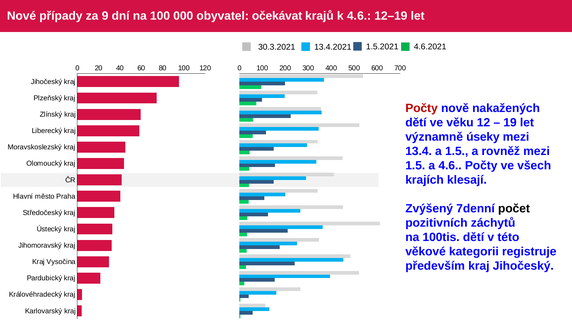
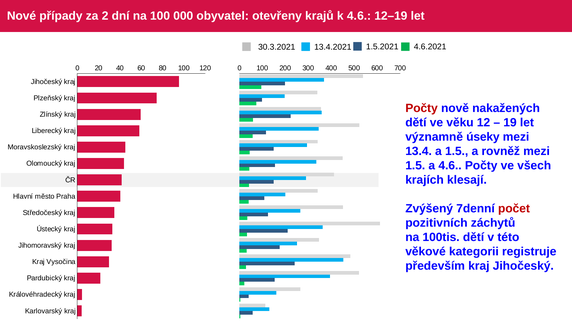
9: 9 -> 2
očekávat: očekávat -> otevřeny
počet colour: black -> red
